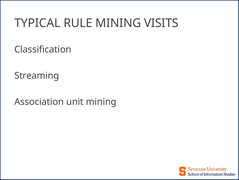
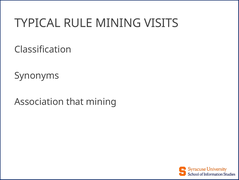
Streaming: Streaming -> Synonyms
unit: unit -> that
